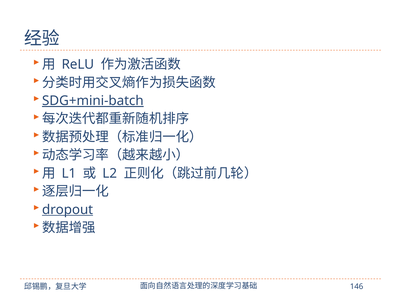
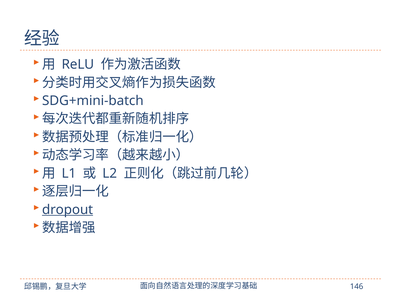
SDG+mini-batch underline: present -> none
